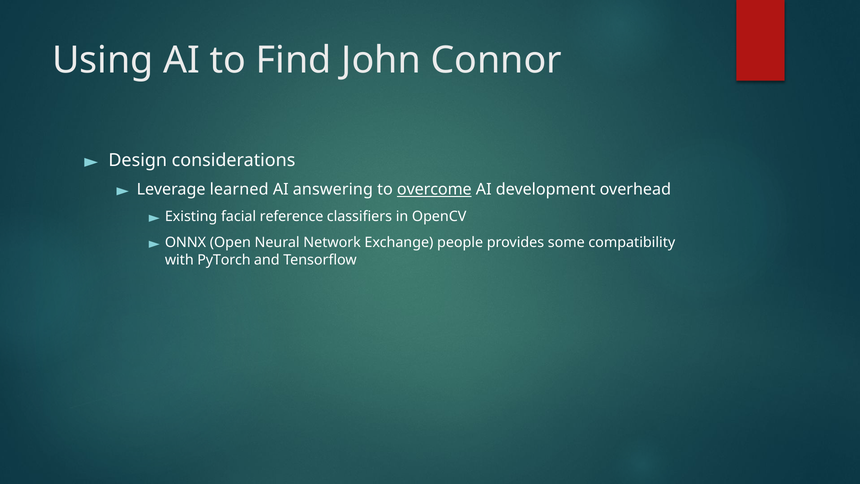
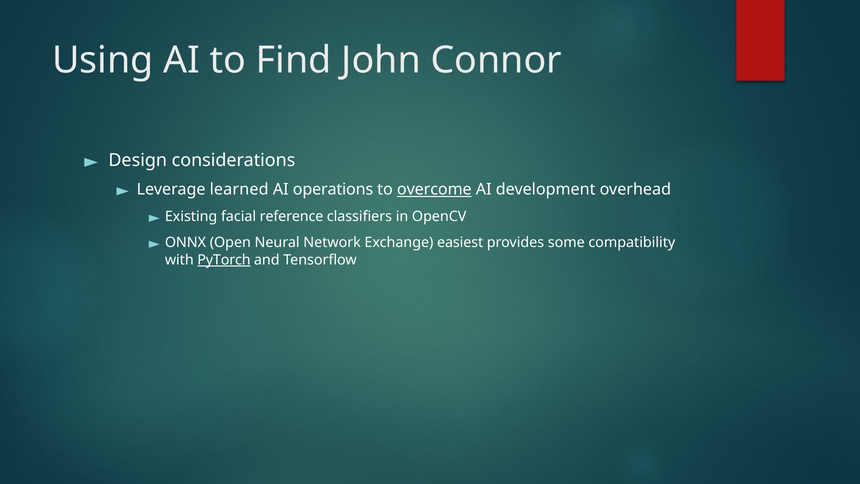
answering: answering -> operations
people: people -> easiest
PyTorch underline: none -> present
